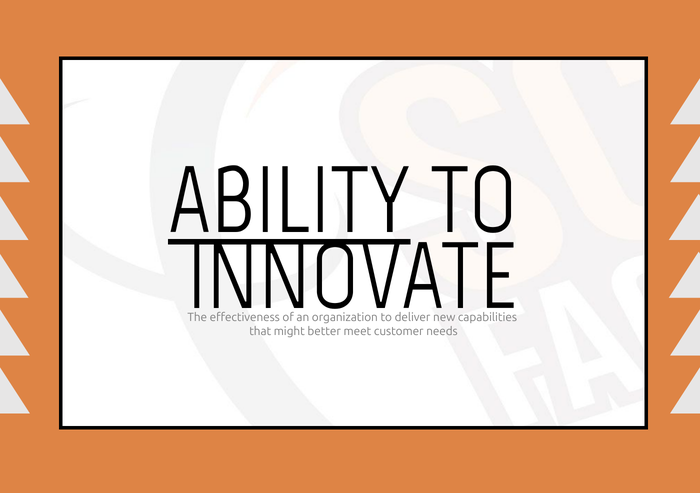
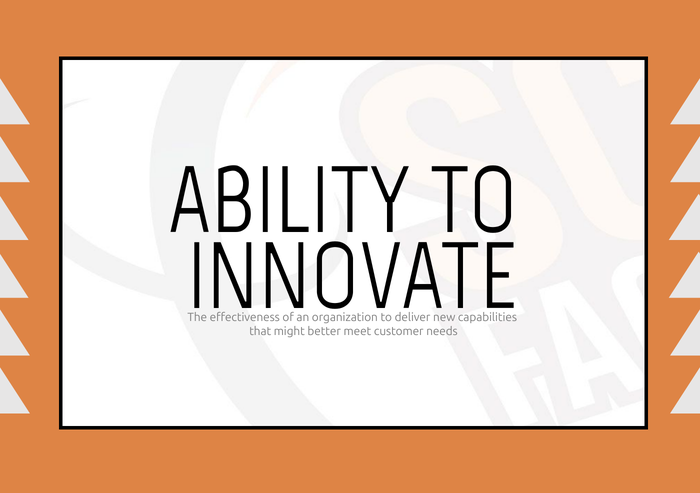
ABILITY underline: present -> none
